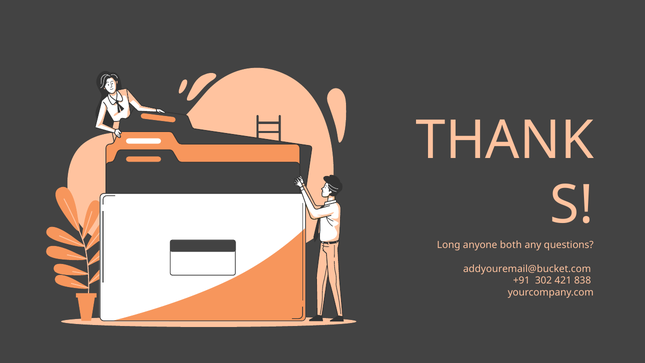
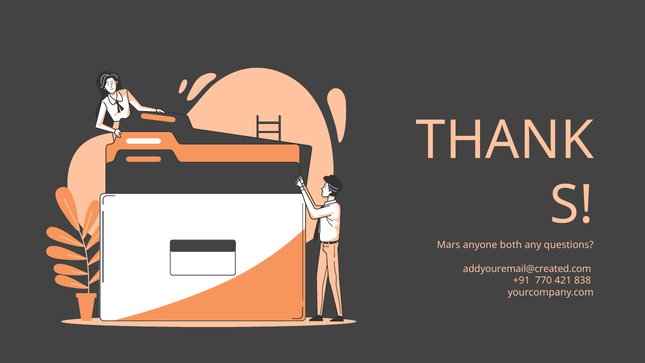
Long: Long -> Mars
addyouremail@bucket.com: addyouremail@bucket.com -> addyouremail@created.com
302: 302 -> 770
